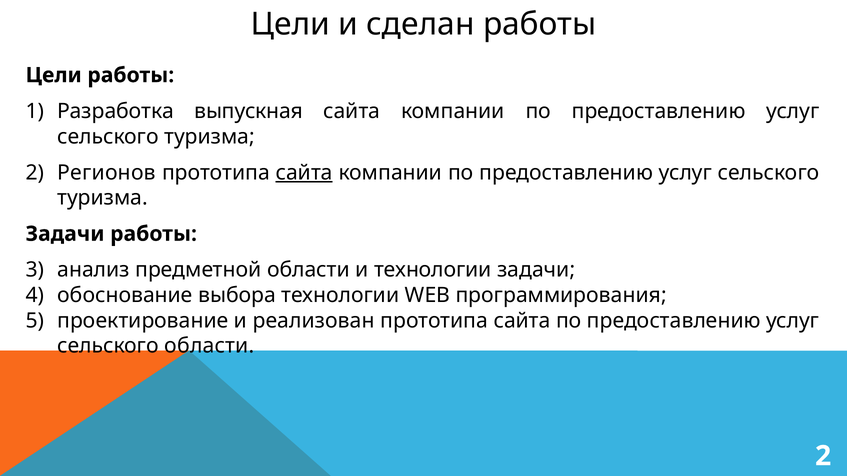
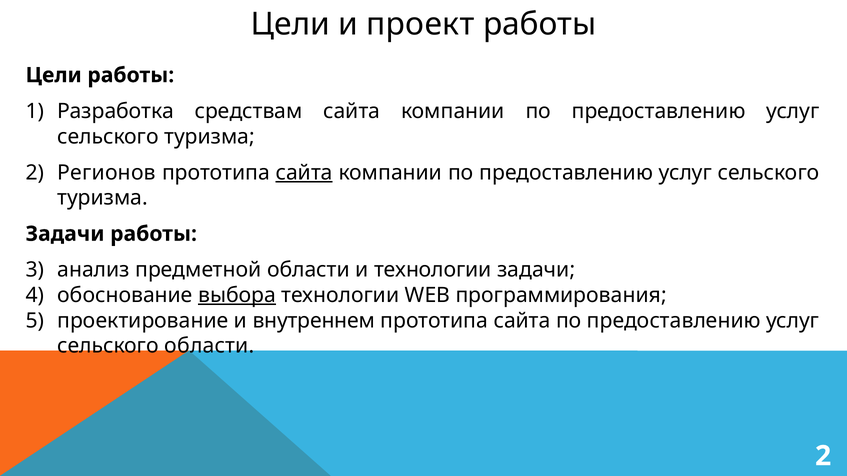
сделан: сделан -> проект
выпускная: выпускная -> средствам
выбора underline: none -> present
реализован: реализован -> внутреннем
